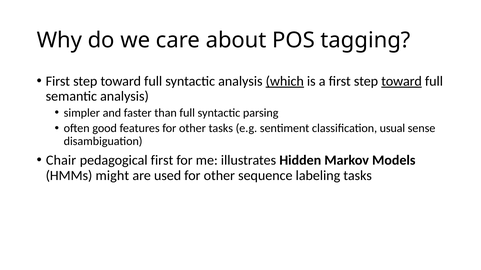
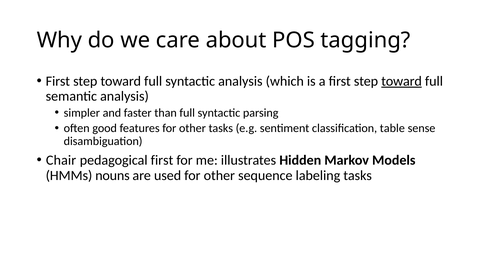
which underline: present -> none
usual: usual -> table
might: might -> nouns
